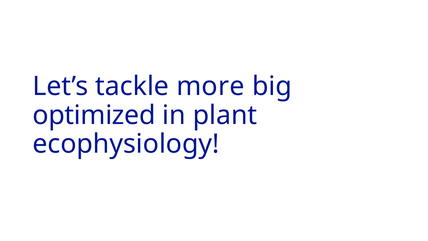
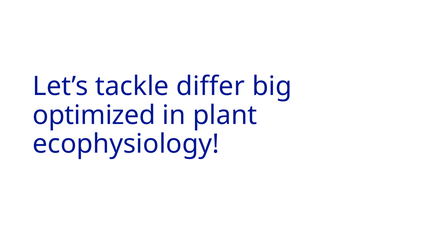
more: more -> differ
